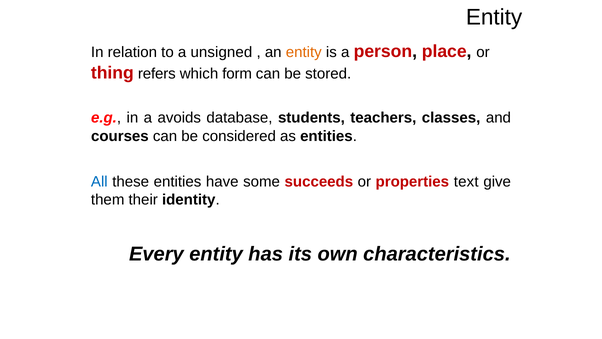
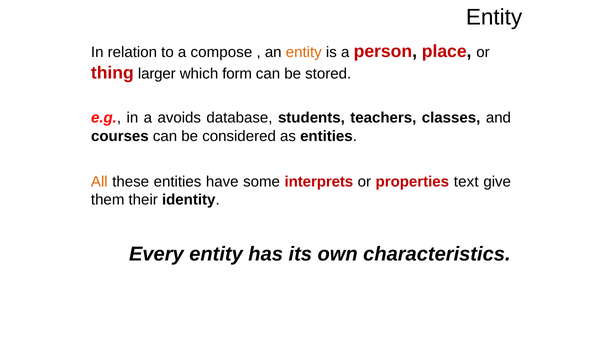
unsigned: unsigned -> compose
refers: refers -> larger
All colour: blue -> orange
succeeds: succeeds -> interprets
